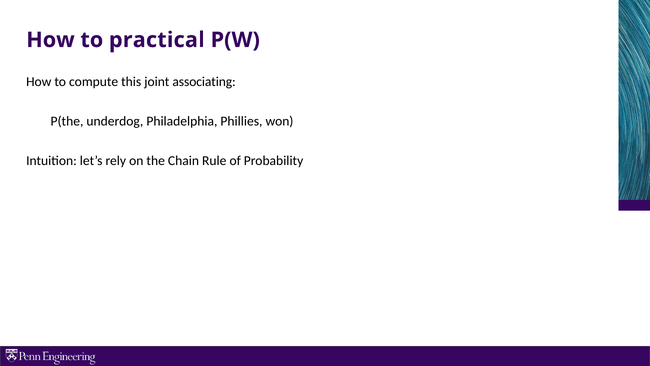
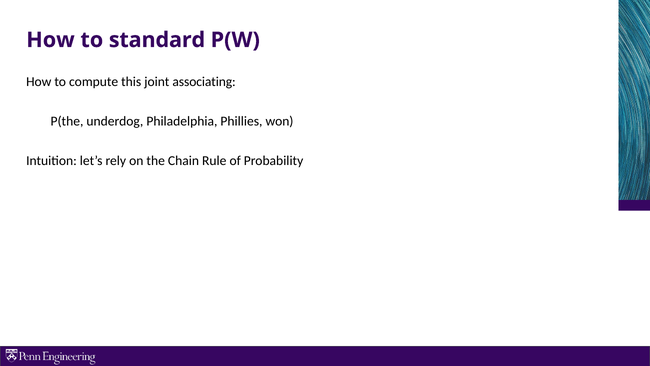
practical: practical -> standard
